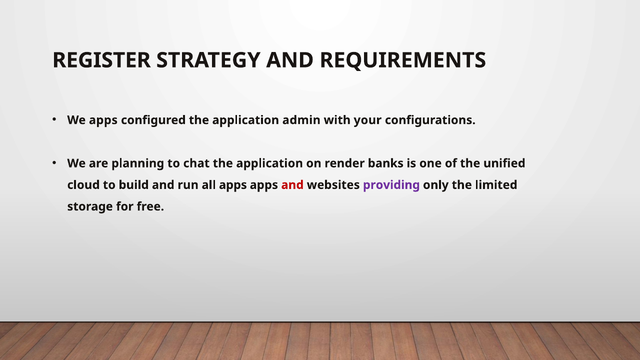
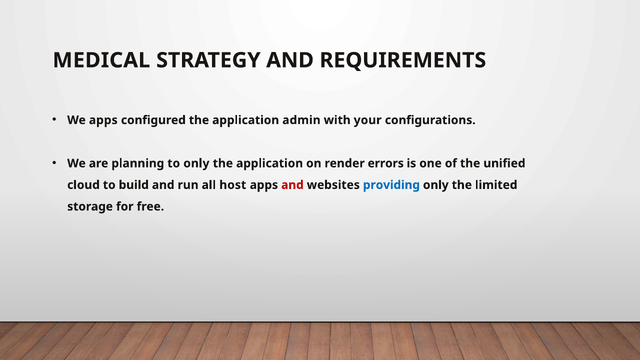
REGISTER: REGISTER -> MEDICAL
to chat: chat -> only
banks: banks -> errors
all apps: apps -> host
providing colour: purple -> blue
